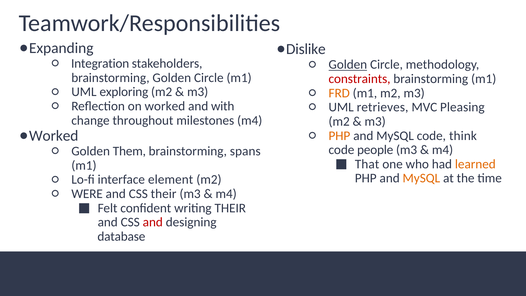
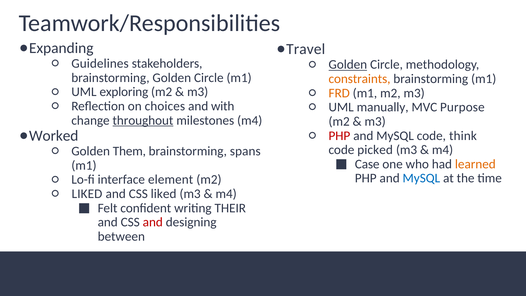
Dislike: Dislike -> Travel
Integration: Integration -> Guidelines
constraints colour: red -> orange
on worked: worked -> choices
retrieves: retrieves -> manually
Pleasing: Pleasing -> Purpose
throughout underline: none -> present
PHP at (339, 136) colour: orange -> red
people: people -> picked
That: That -> Case
MySQL at (421, 178) colour: orange -> blue
WERE at (87, 194): WERE -> LIKED
CSS their: their -> liked
database: database -> between
